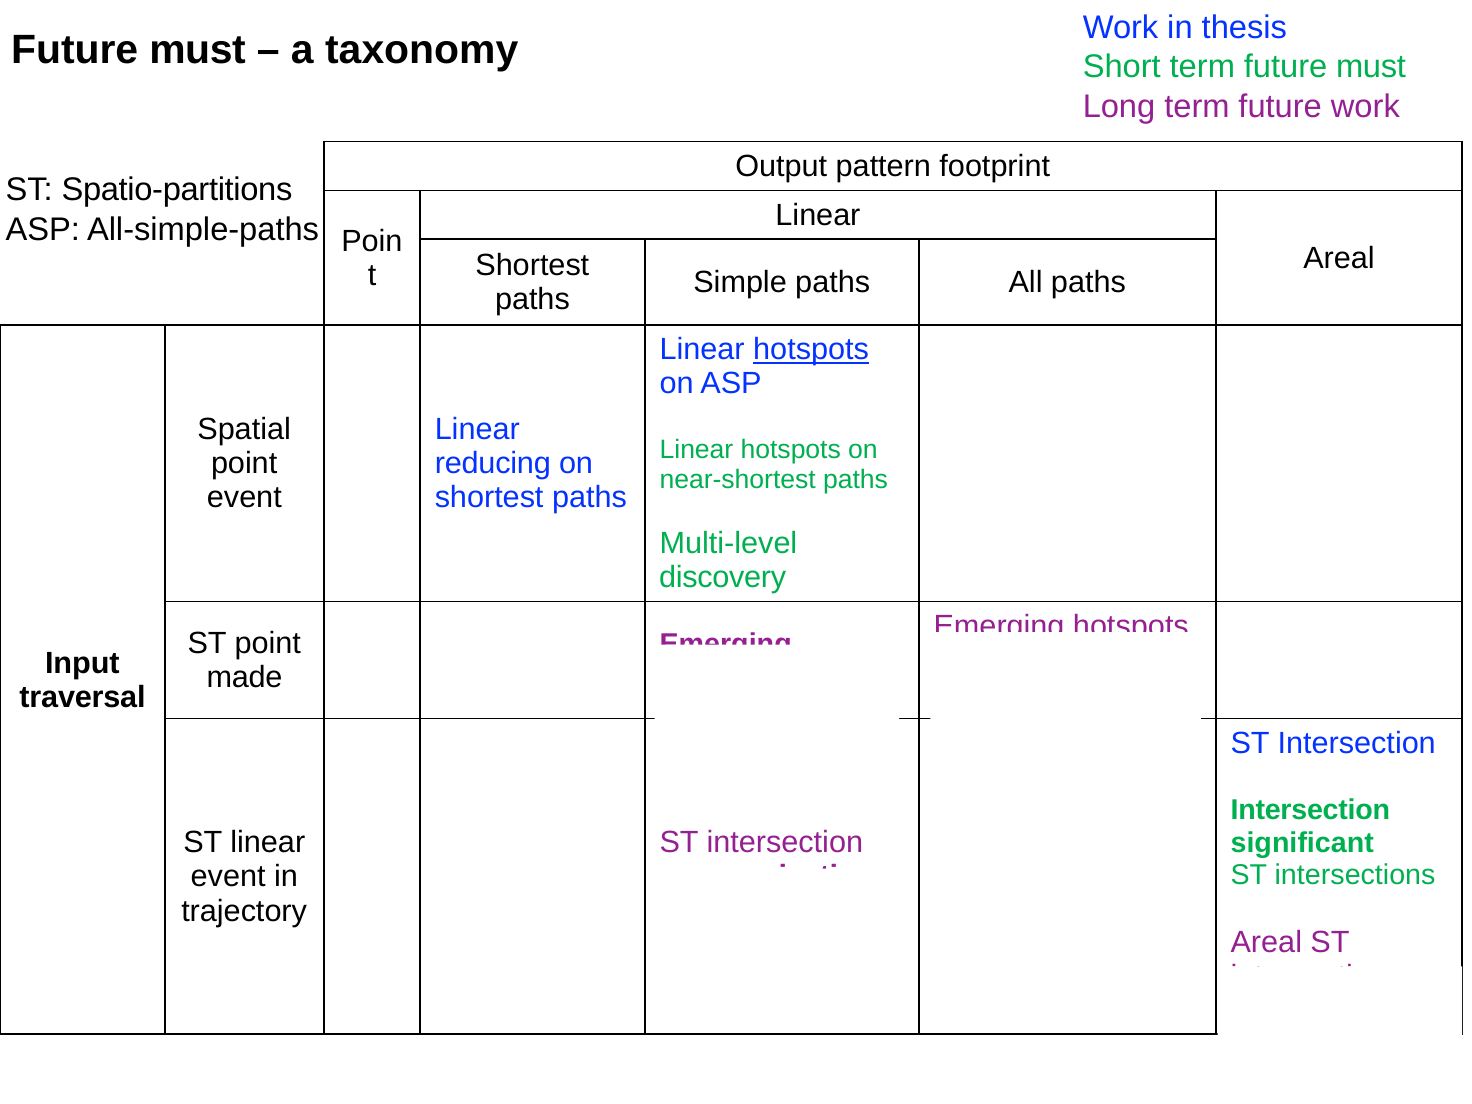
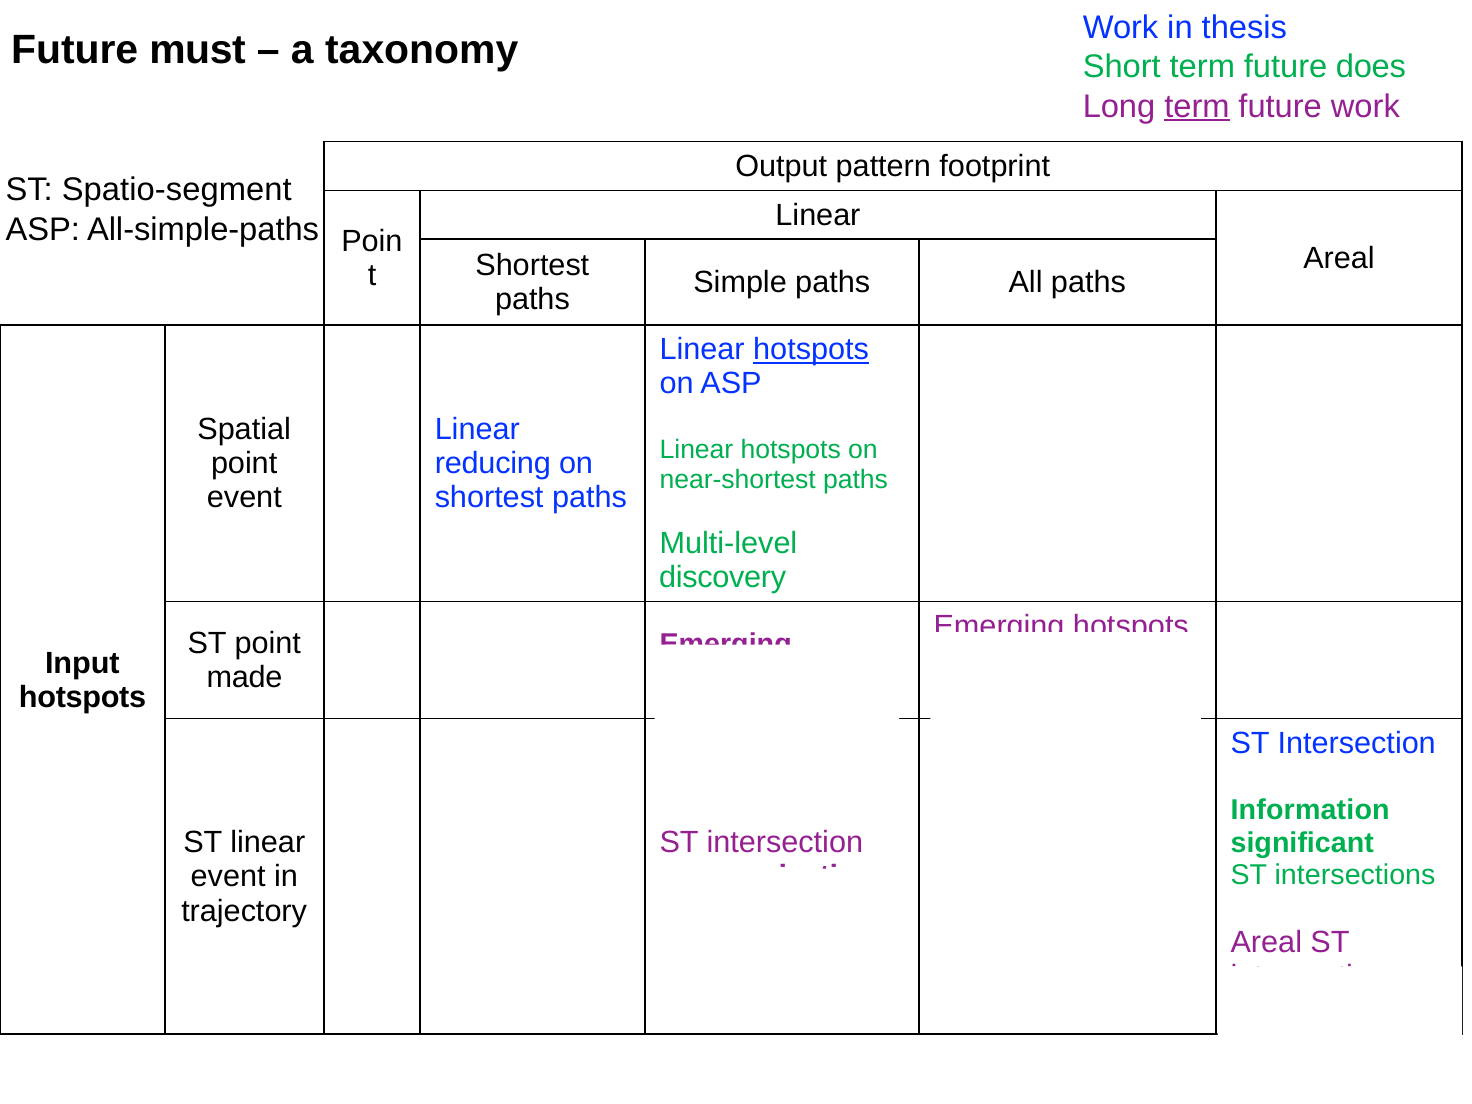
term future must: must -> does
term at (1197, 106) underline: none -> present
Spatio-partitions: Spatio-partitions -> Spatio-segment
traversal at (83, 697): traversal -> hotspots
Intersection at (1310, 811): Intersection -> Information
